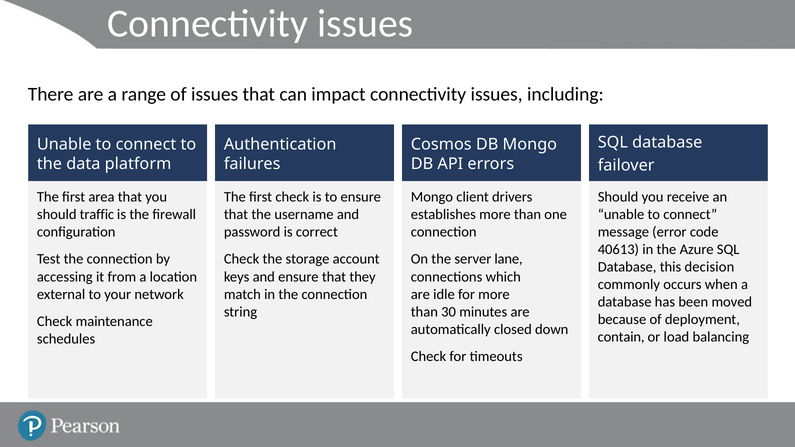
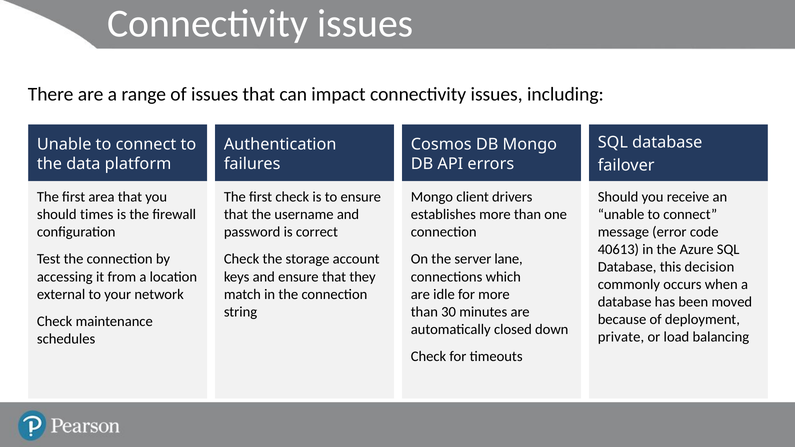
traffic: traffic -> times
contain: contain -> private
